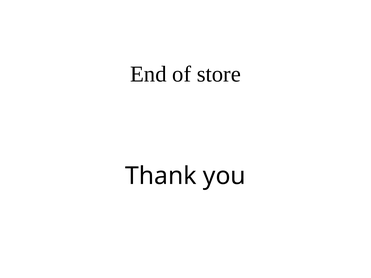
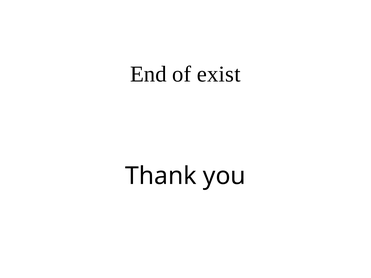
store: store -> exist
